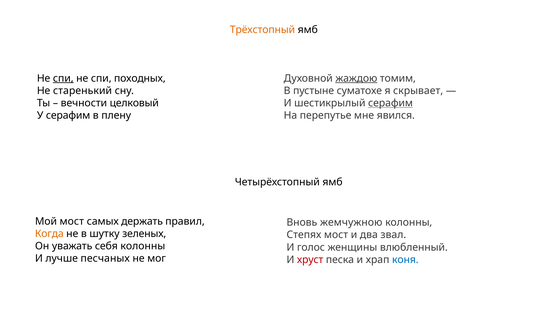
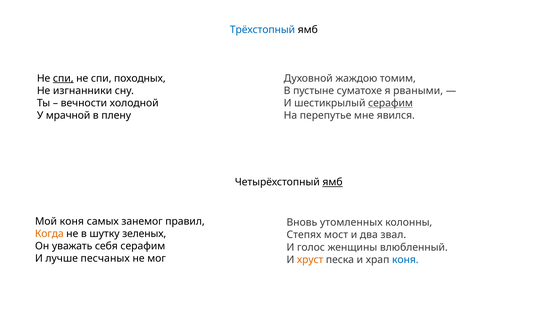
Трёхстопный colour: orange -> blue
жаждою underline: present -> none
старенький: старенький -> изгнанники
скрывает: скрывает -> рваными
целковый: целковый -> холодной
У серафим: серафим -> мрачной
ямб at (333, 182) underline: none -> present
Мой мост: мост -> коня
держать: держать -> занемог
жемчужною: жемчужною -> утомленных
себя колонны: колонны -> серафим
хруст colour: red -> orange
